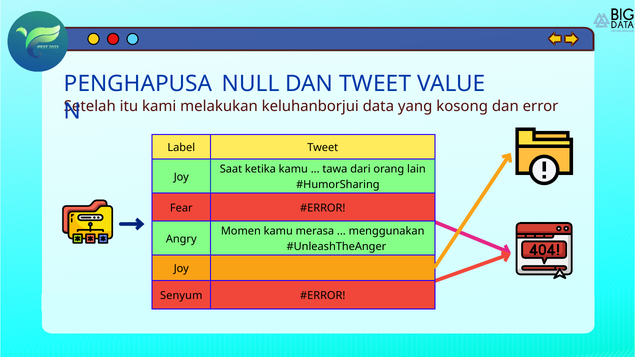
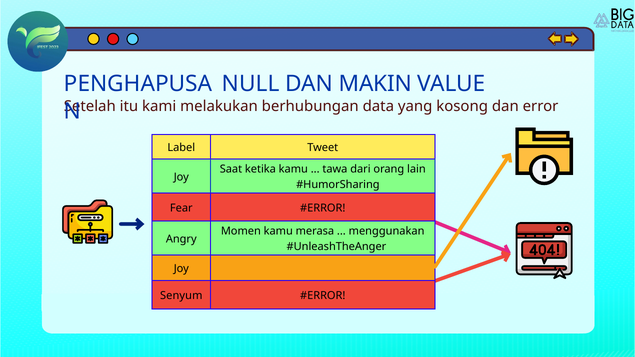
DAN TWEET: TWEET -> MAKIN
keluhanborjui: keluhanborjui -> berhubungan
